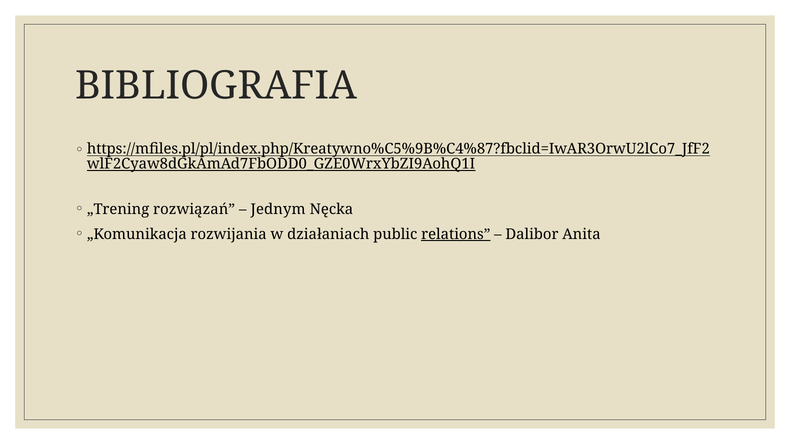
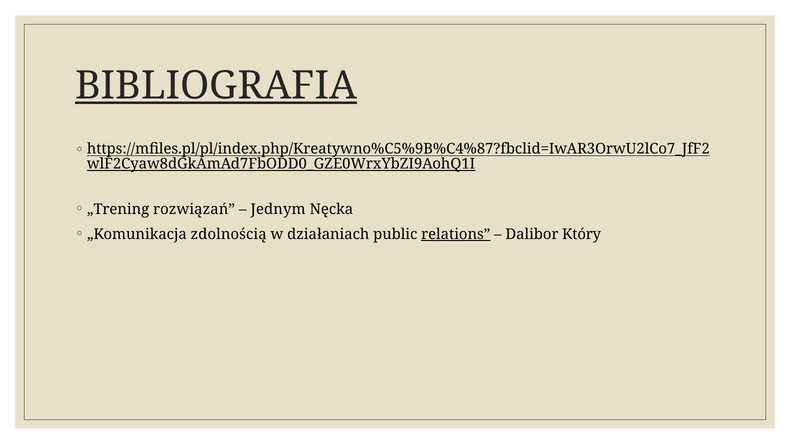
BIBLIOGRAFIA underline: none -> present
rozwijania: rozwijania -> zdolnością
Anita: Anita -> Który
